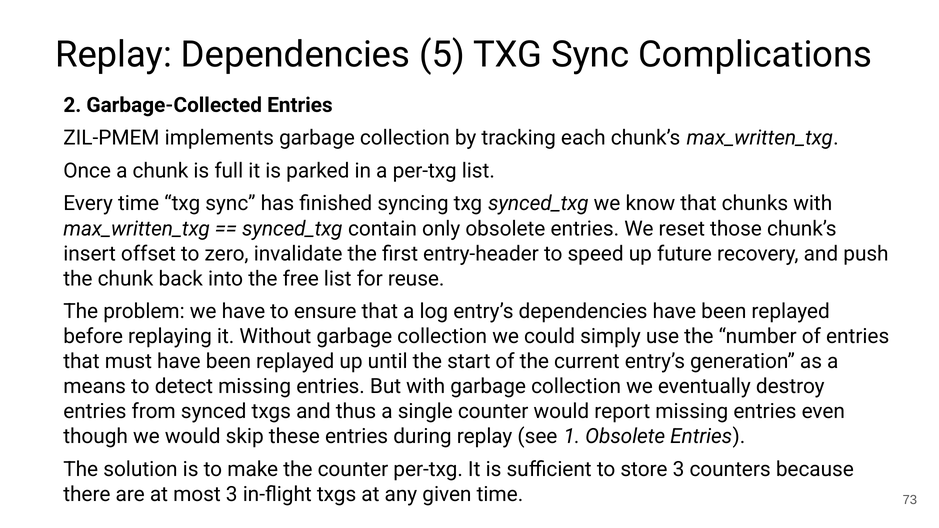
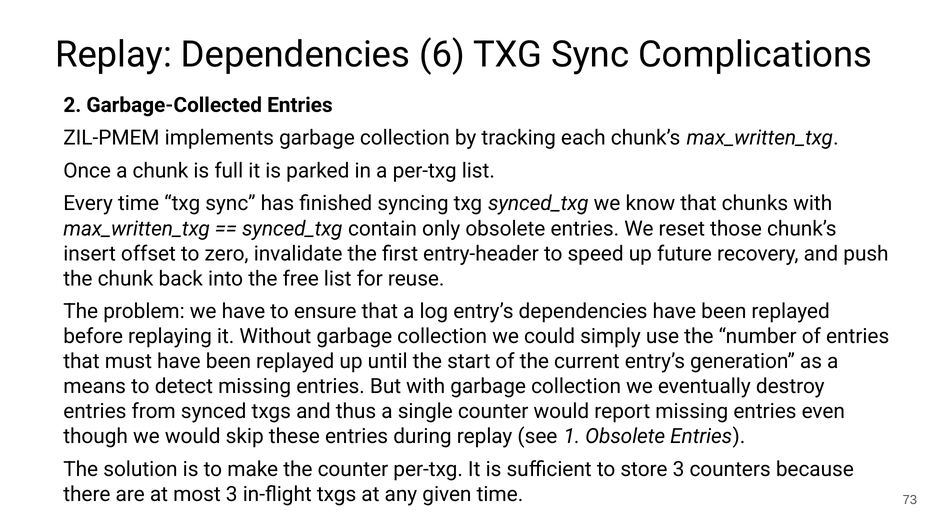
5: 5 -> 6
